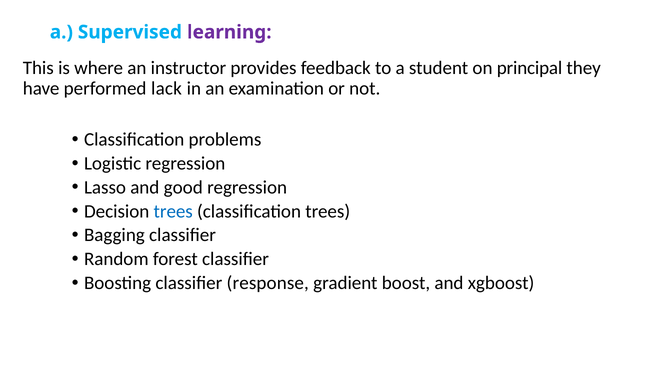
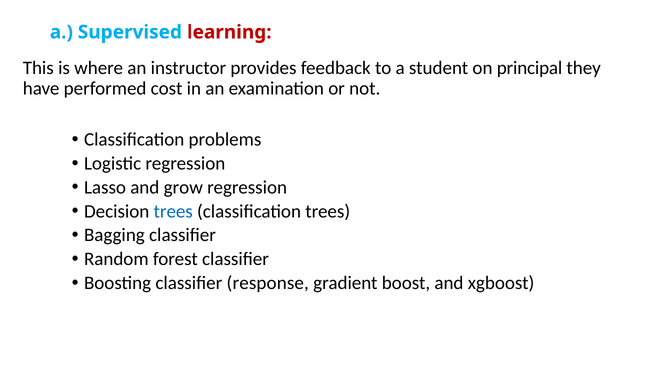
learning colour: purple -> red
lack: lack -> cost
good: good -> grow
